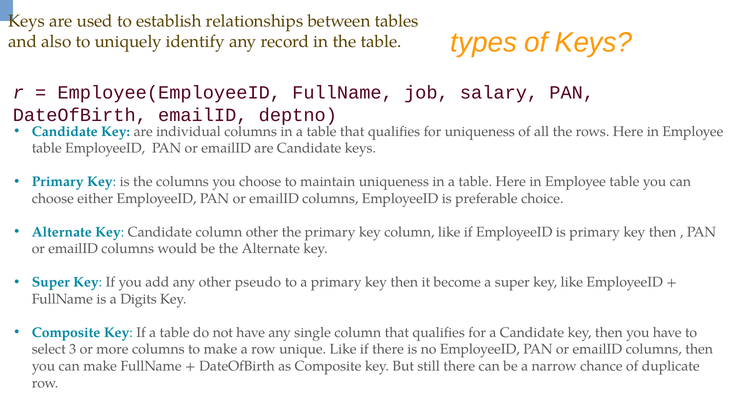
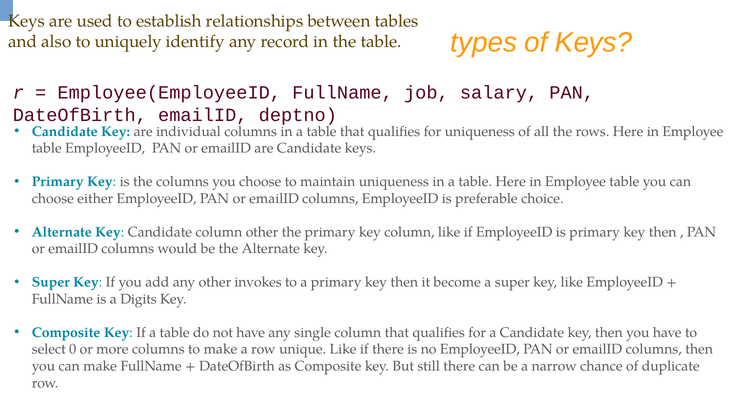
pseudo: pseudo -> invokes
3: 3 -> 0
